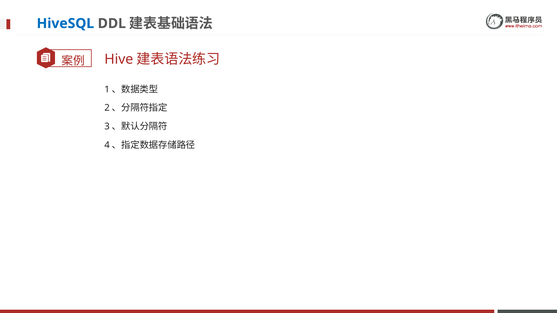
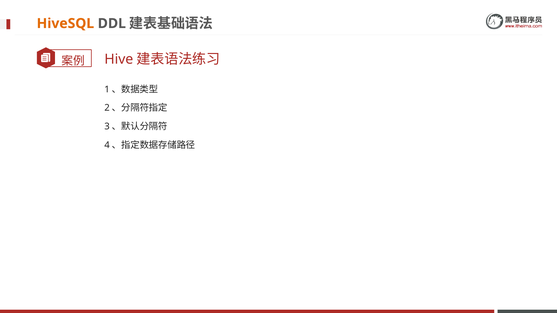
HiveSQL colour: blue -> orange
